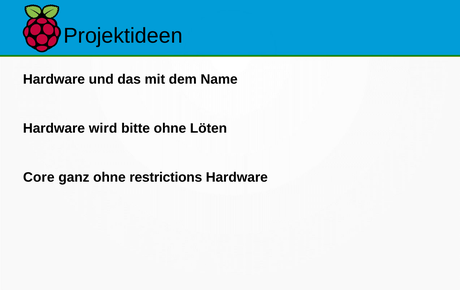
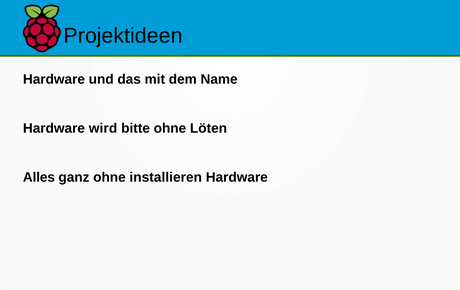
Core: Core -> Alles
restrictions: restrictions -> installieren
